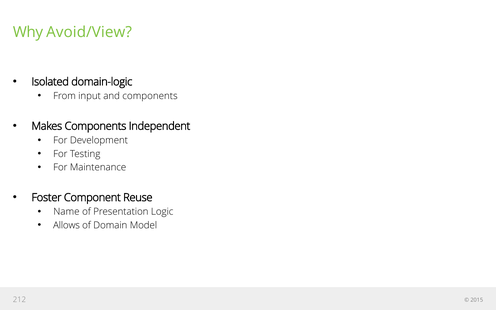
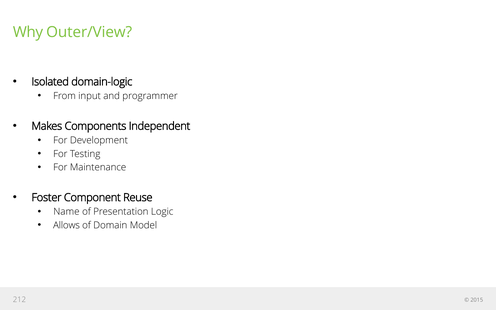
Avoid/View: Avoid/View -> Outer/View
and components: components -> programmer
